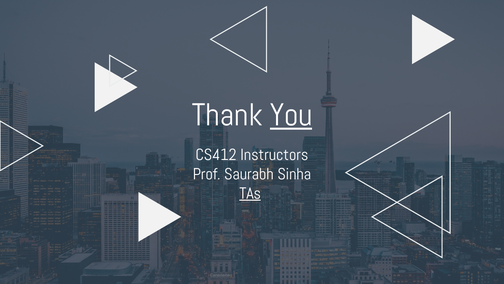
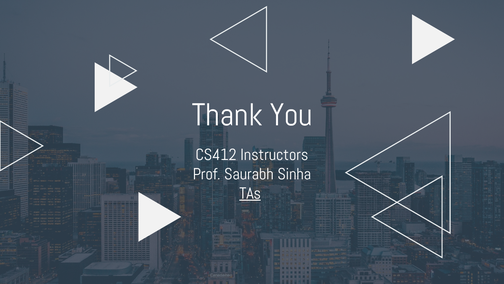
You underline: present -> none
